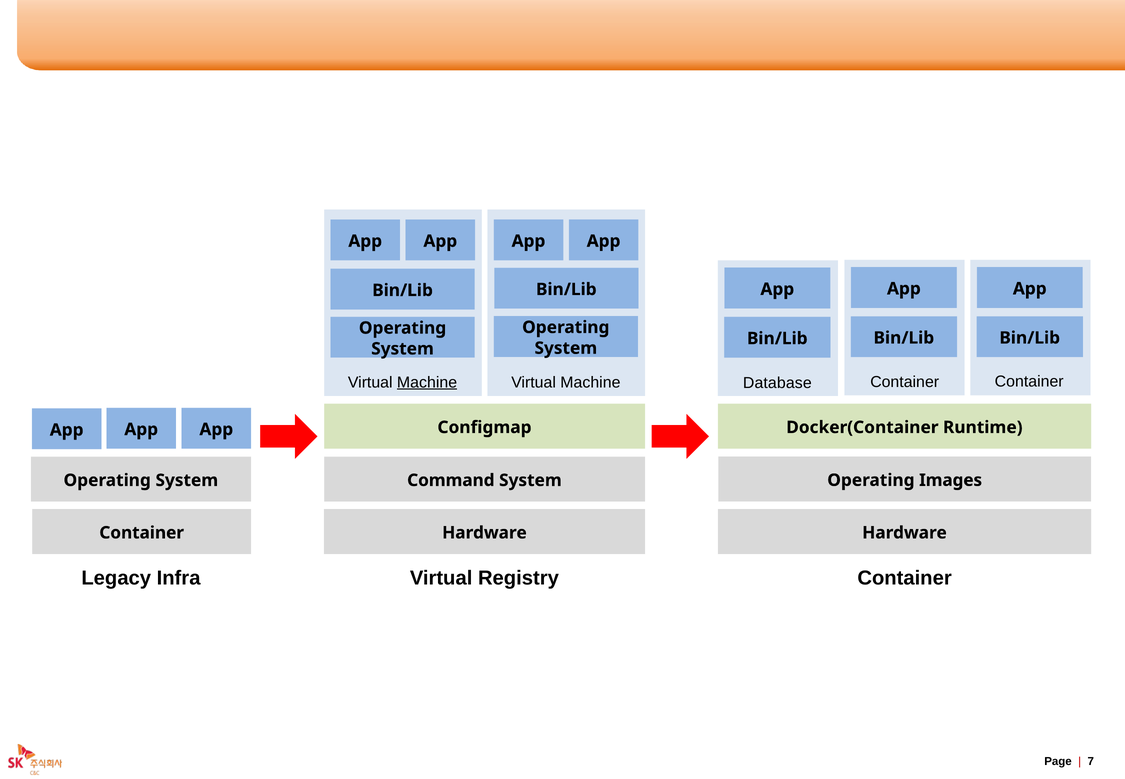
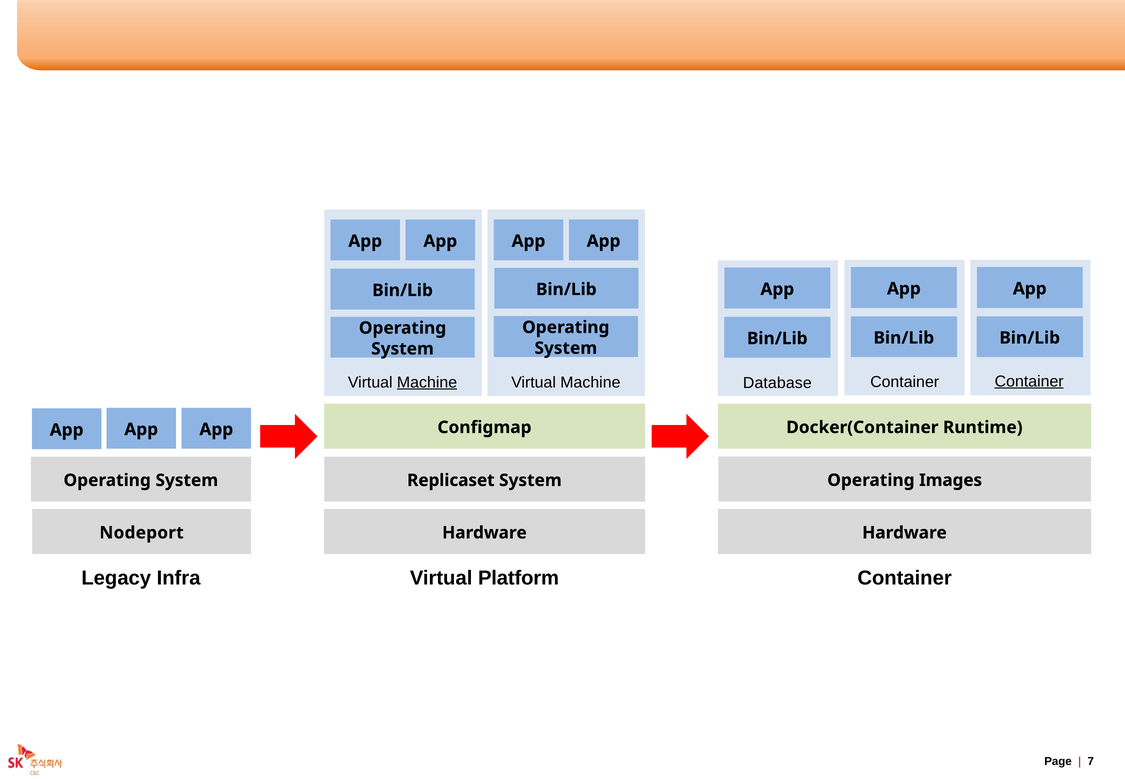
Container at (1029, 381) underline: none -> present
Command: Command -> Replicaset
Container at (142, 533): Container -> Nodeport
Registry: Registry -> Platform
